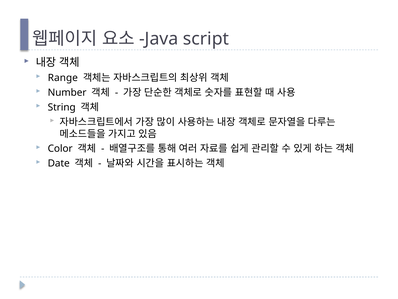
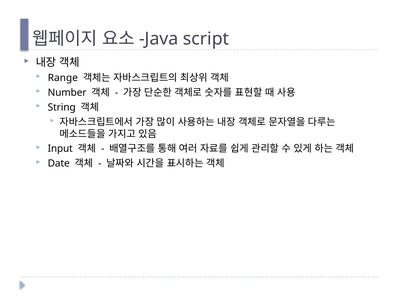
Color: Color -> Input
